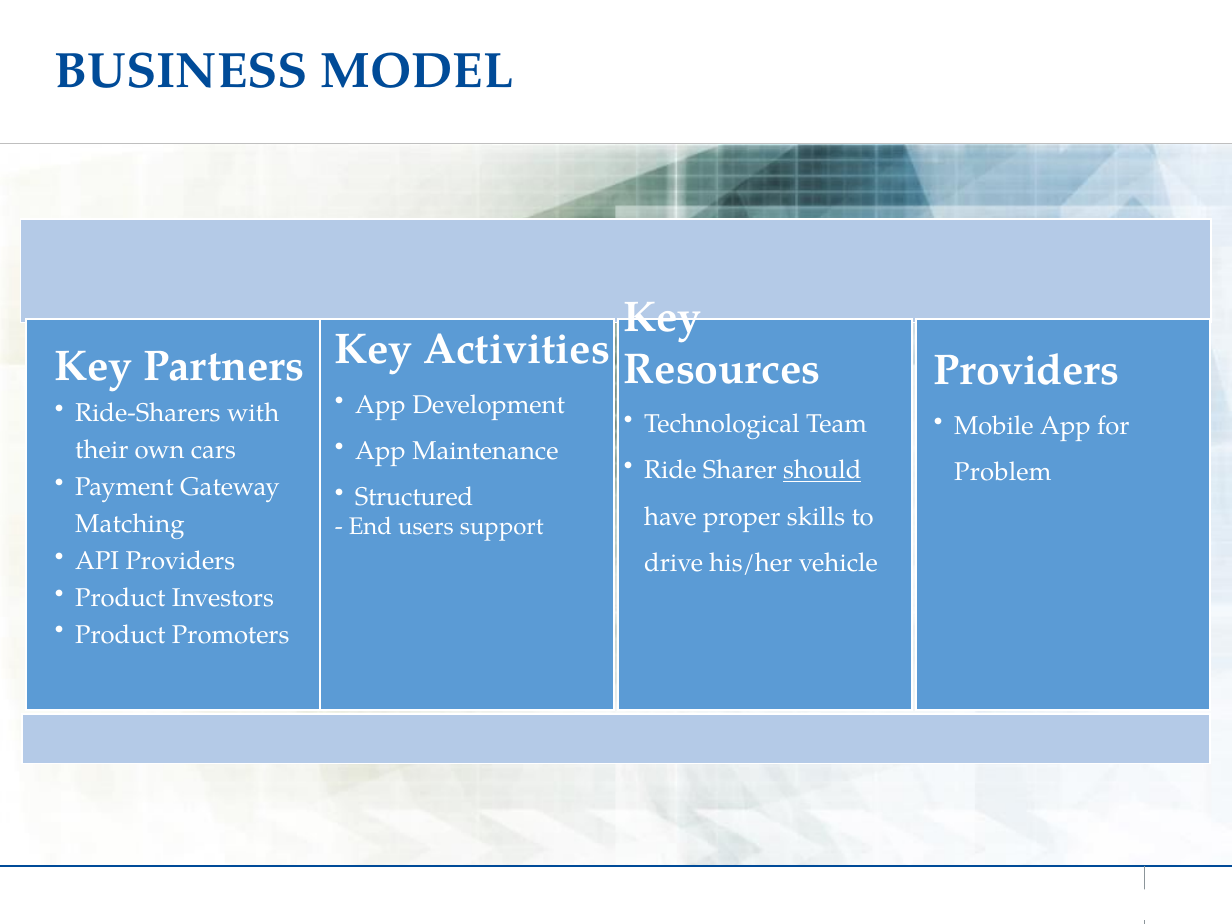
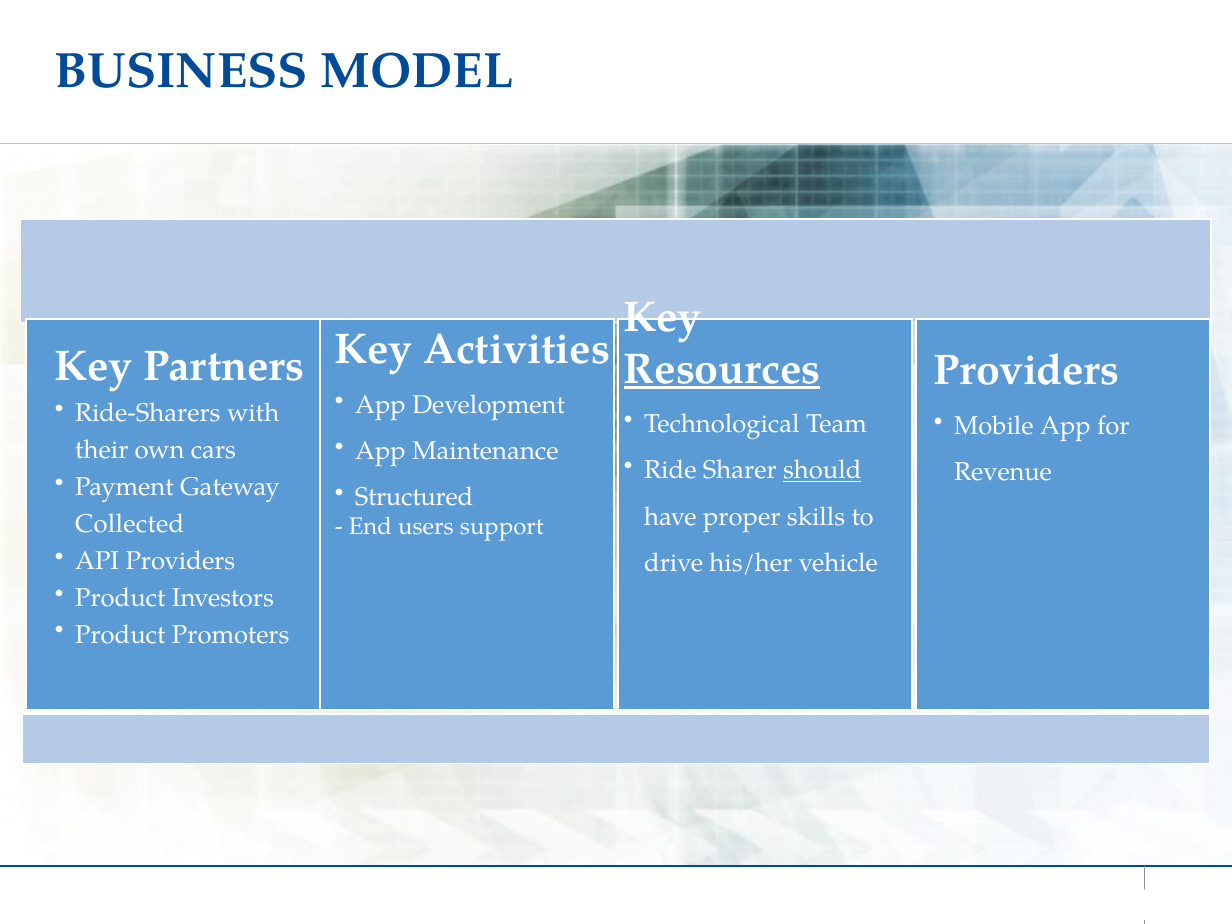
Resources underline: none -> present
Problem: Problem -> Revenue
Matching: Matching -> Collected
